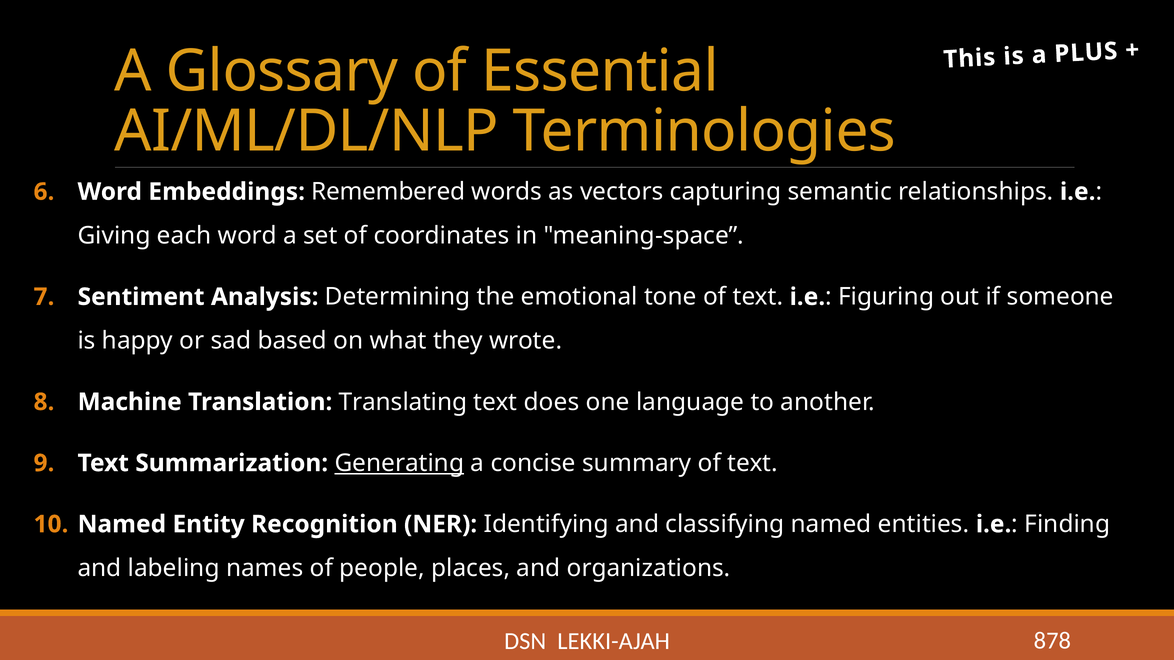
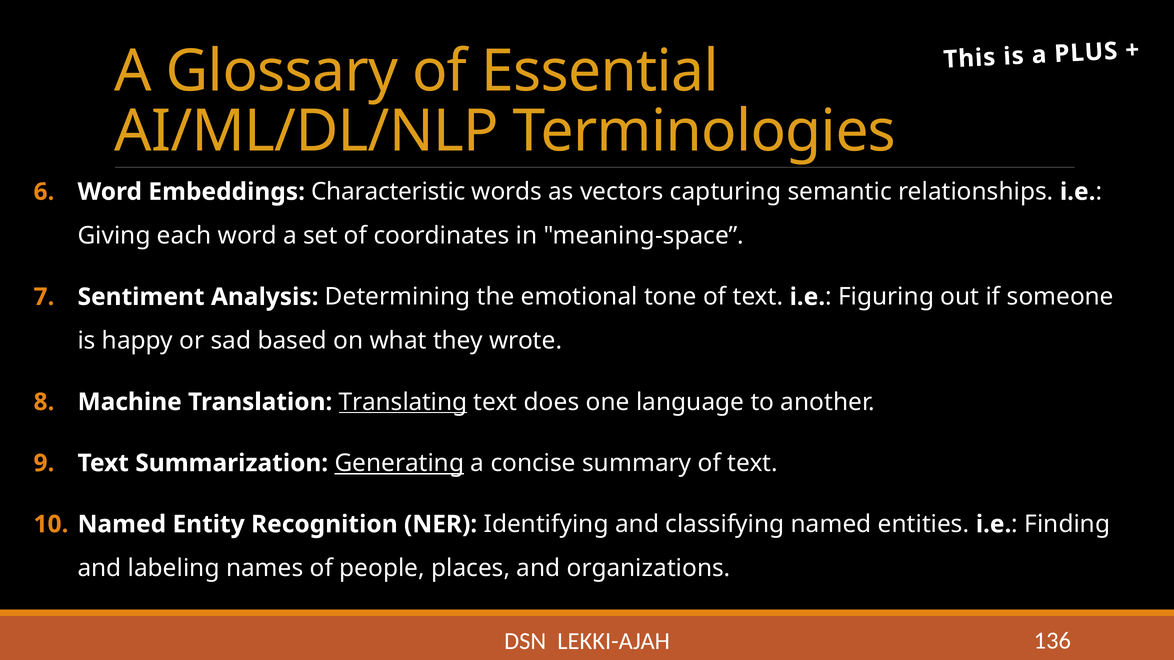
Remembered: Remembered -> Characteristic
Translating underline: none -> present
878: 878 -> 136
